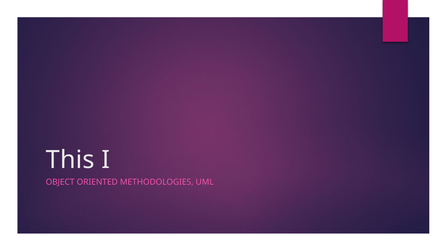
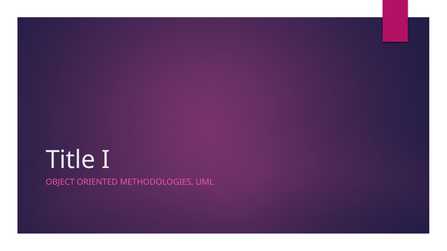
This: This -> Title
